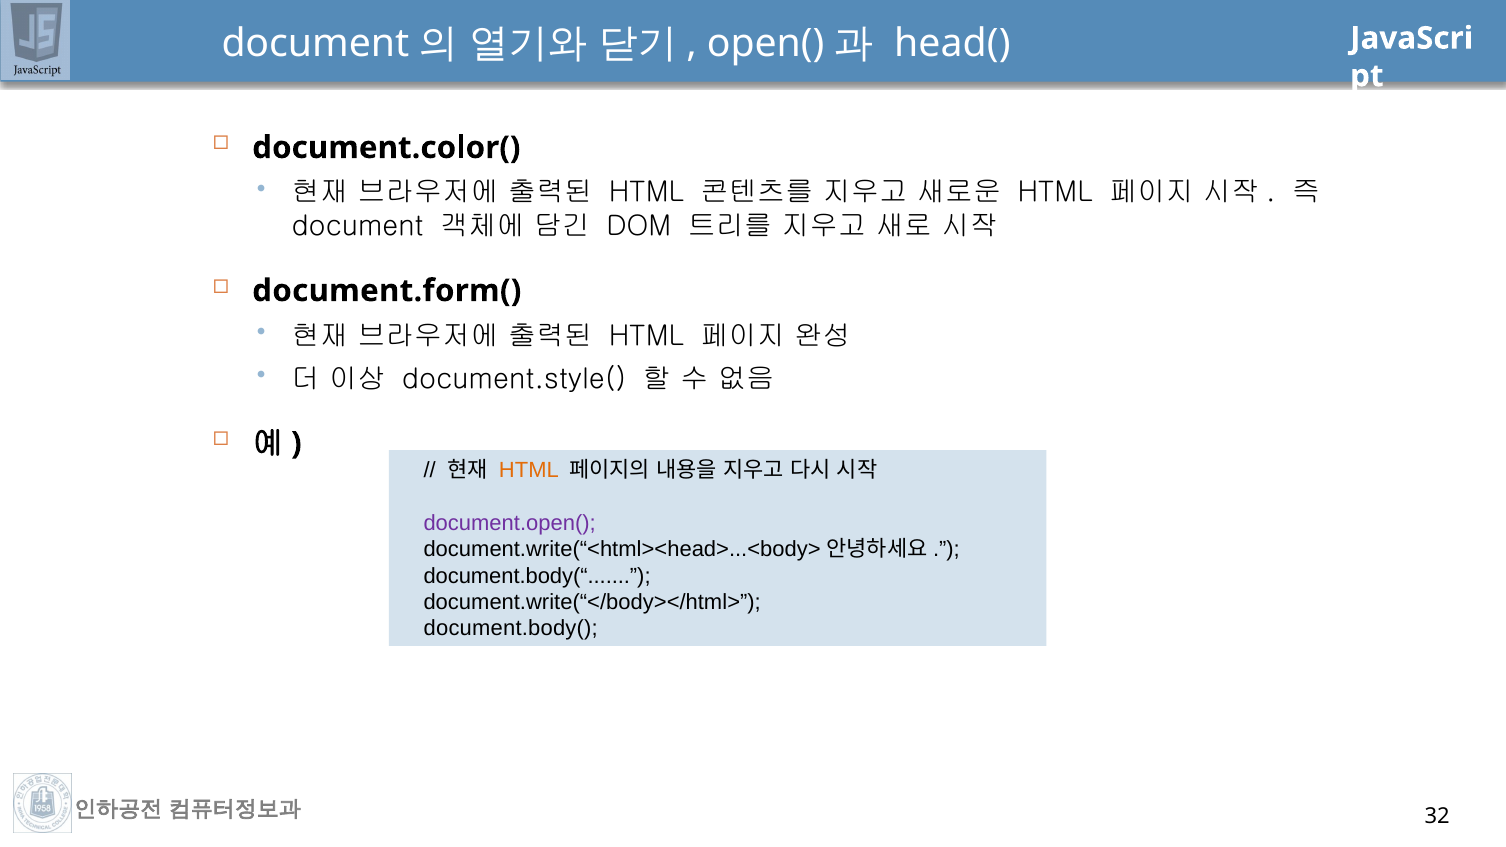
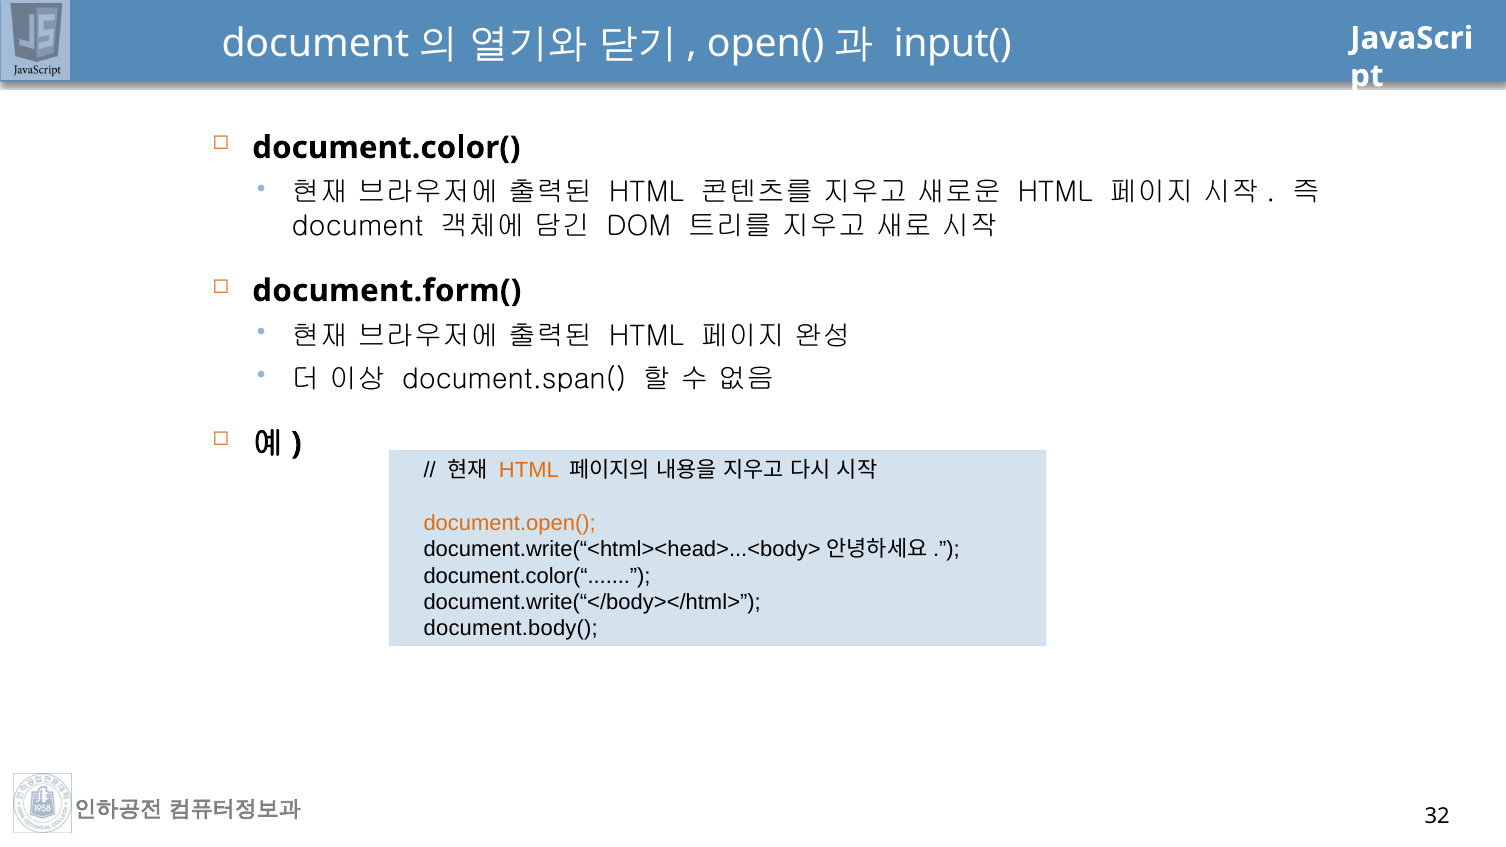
head(: head( -> input(
document.style(: document.style( -> document.span(
document.open( colour: purple -> orange
document.body(“: document.body(“ -> document.color(“
